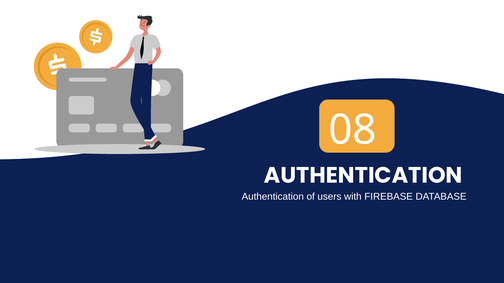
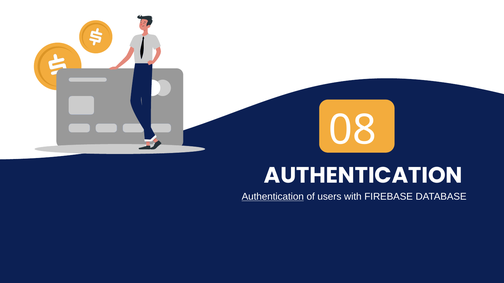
Authentication at (273, 197) underline: none -> present
